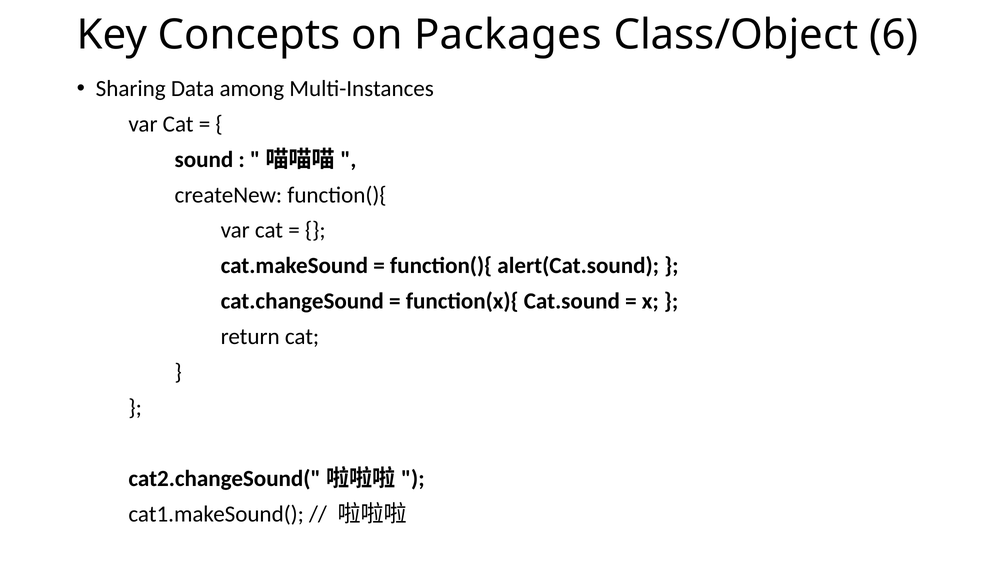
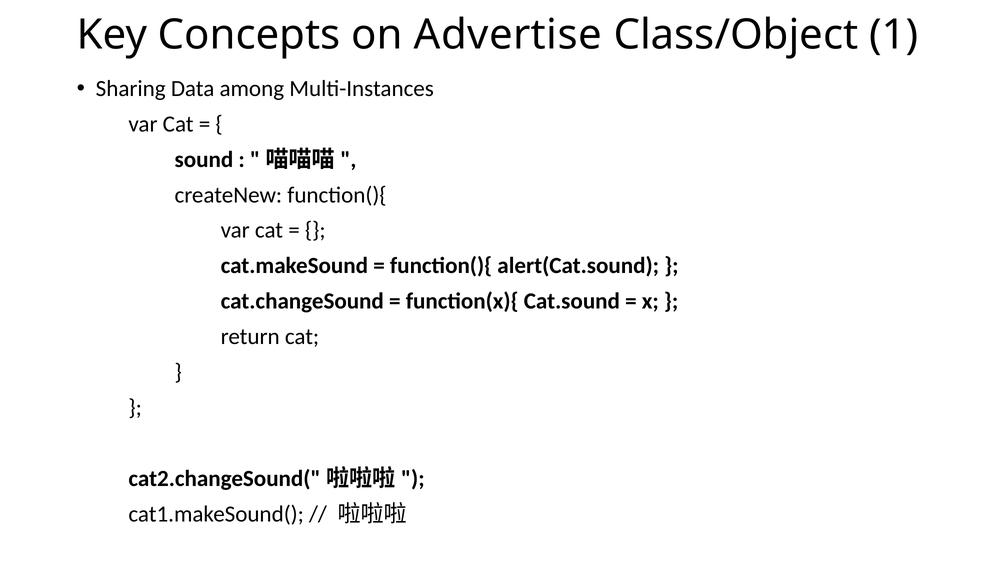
Packages: Packages -> Advertise
6: 6 -> 1
